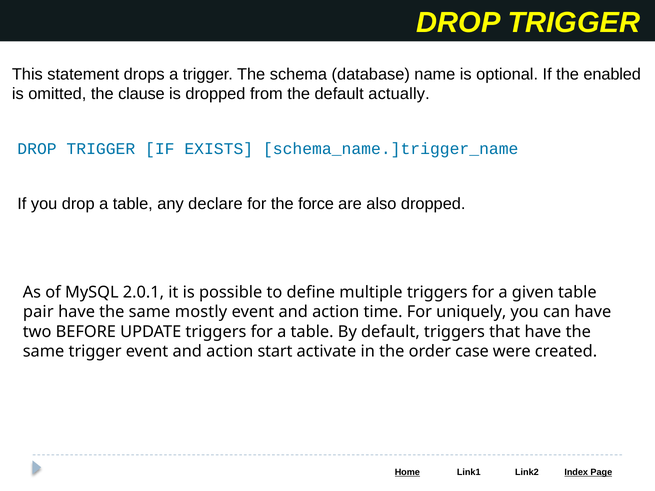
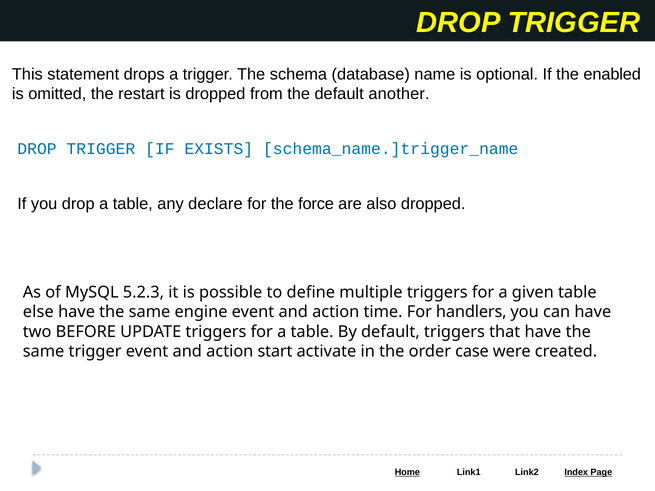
clause: clause -> restart
actually: actually -> another
2.0.1: 2.0.1 -> 5.2.3
pair: pair -> else
mostly: mostly -> engine
uniquely: uniquely -> handlers
